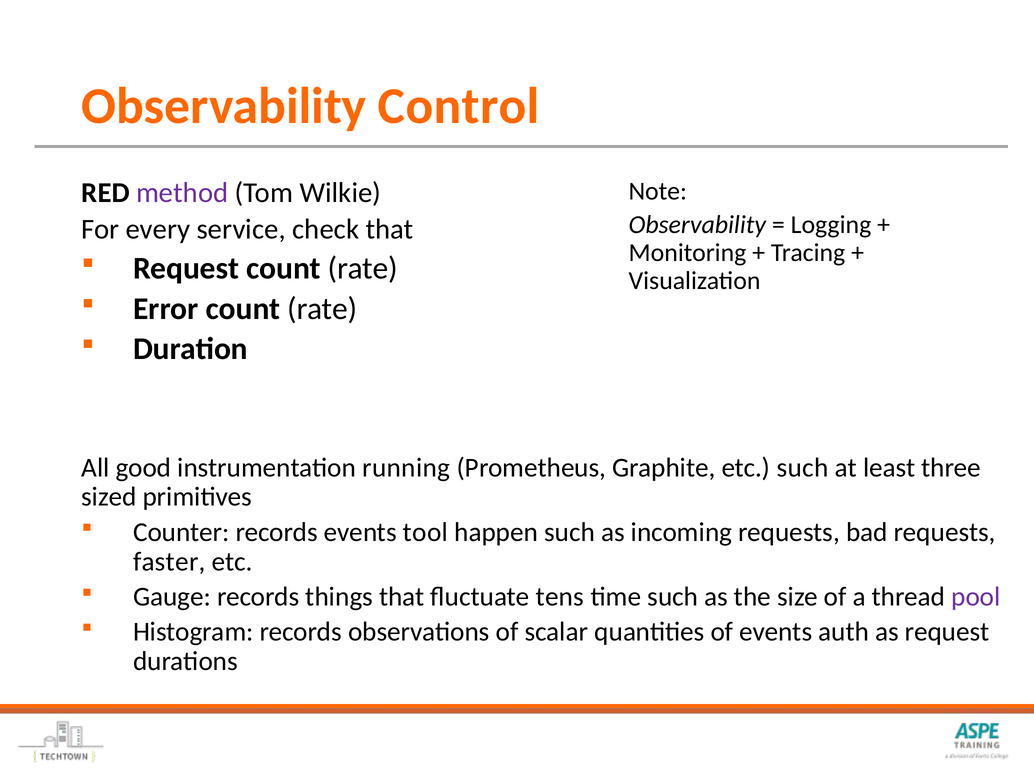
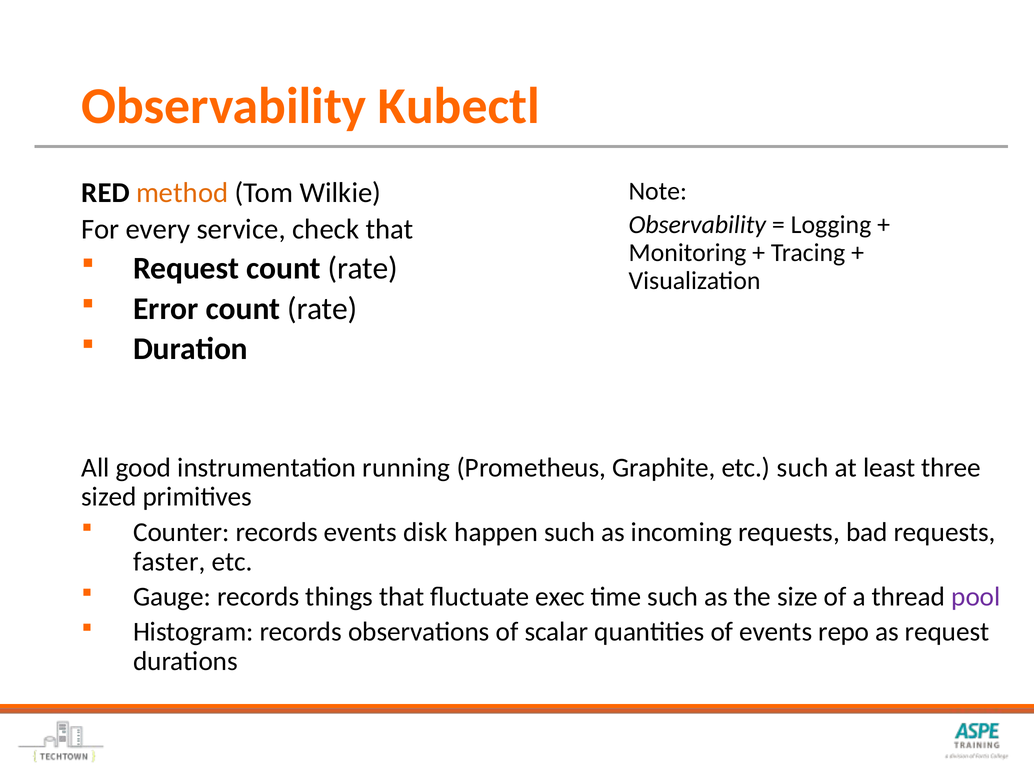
Control: Control -> Kubectl
method colour: purple -> orange
tool: tool -> disk
tens: tens -> exec
auth: auth -> repo
